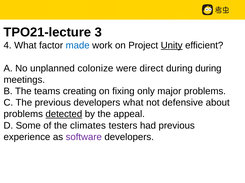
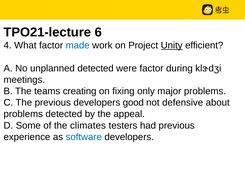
3: 3 -> 6
unplanned colonize: colonize -> detected
were direct: direct -> factor
during during: during -> klɝdʒi
developers what: what -> good
detected at (64, 115) underline: present -> none
software colour: purple -> blue
